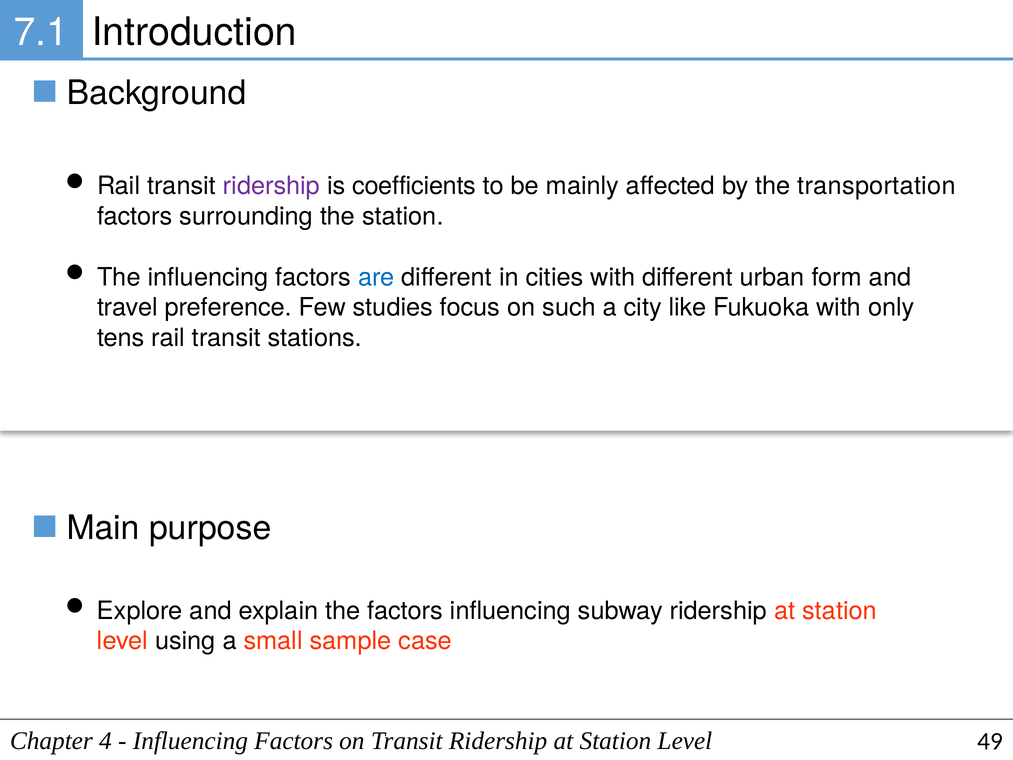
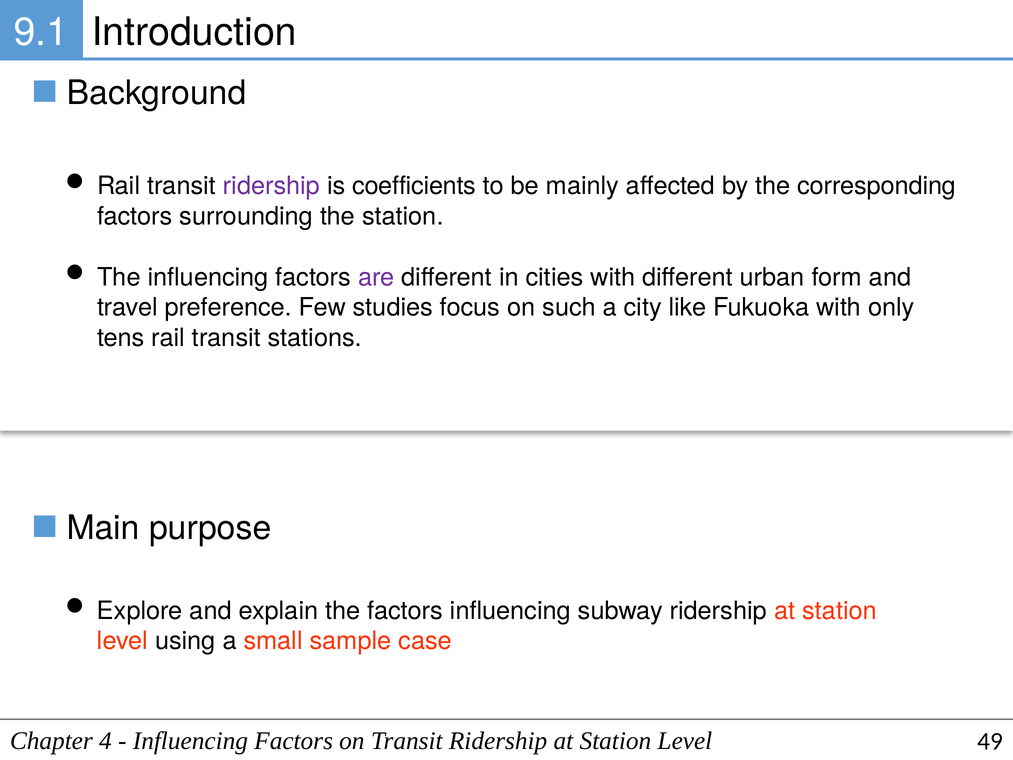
7.1: 7.1 -> 9.1
transportation: transportation -> corresponding
are colour: blue -> purple
